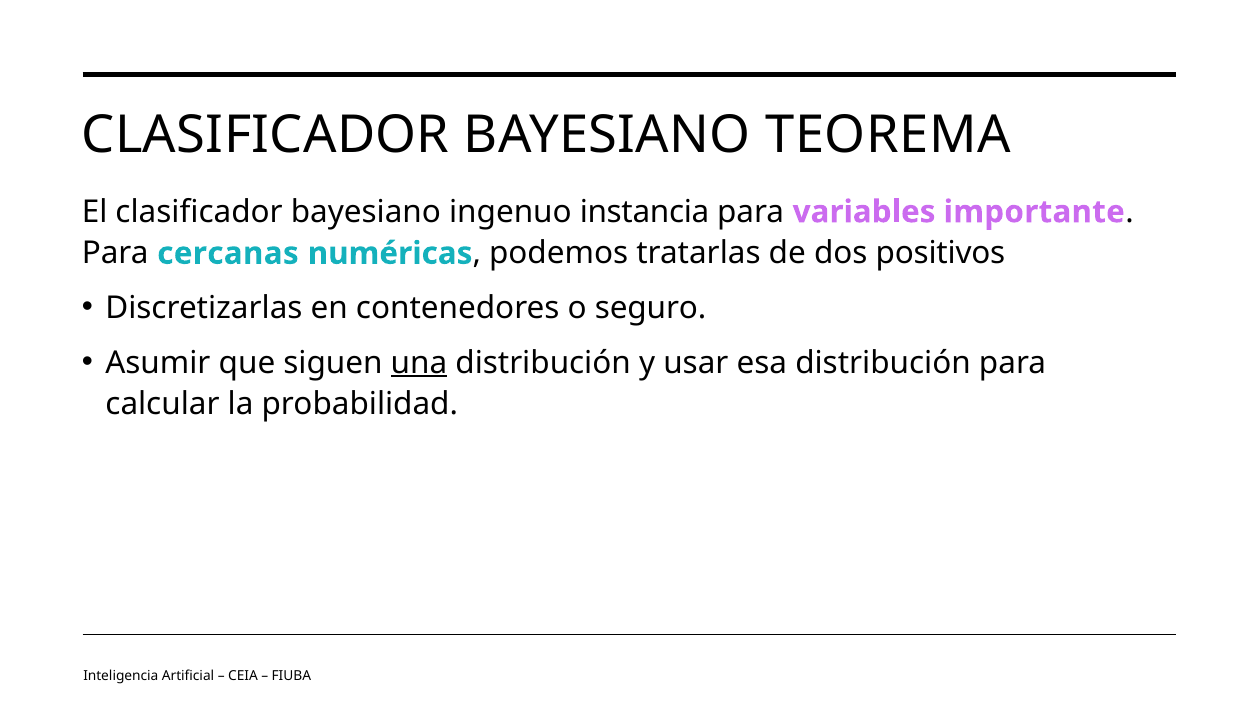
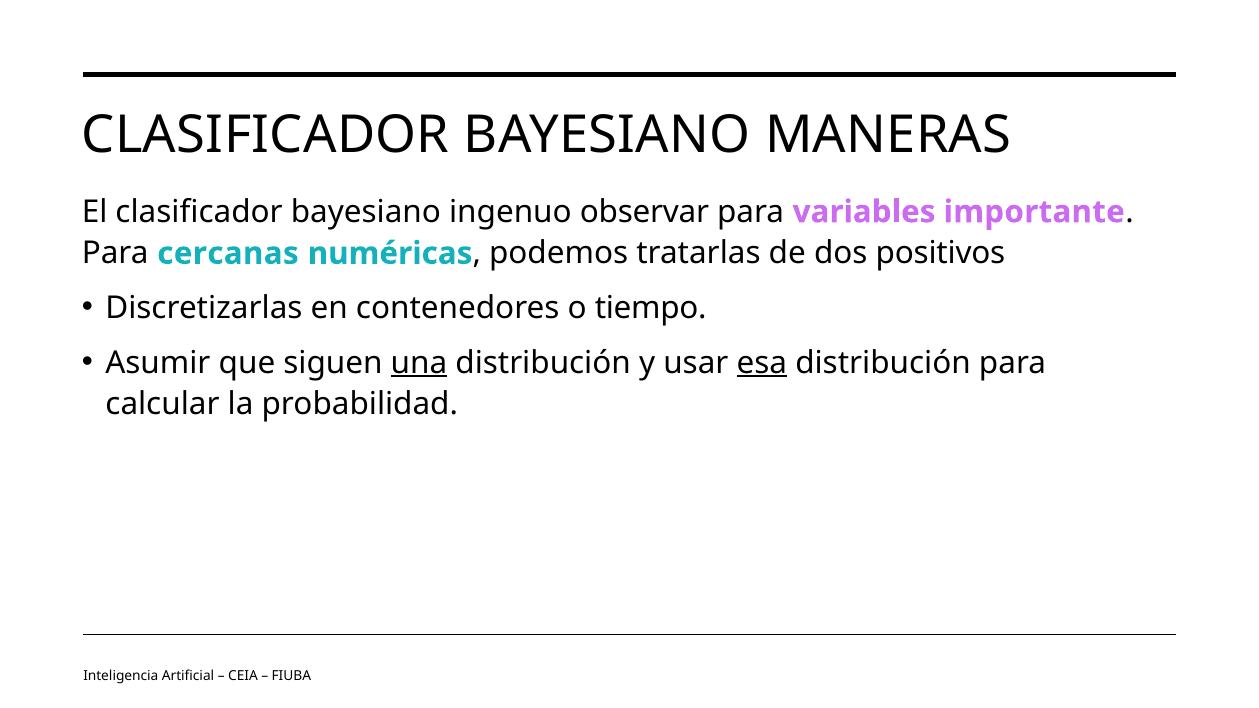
TEOREMA: TEOREMA -> MANERAS
instancia: instancia -> observar
seguro: seguro -> tiempo
esa underline: none -> present
